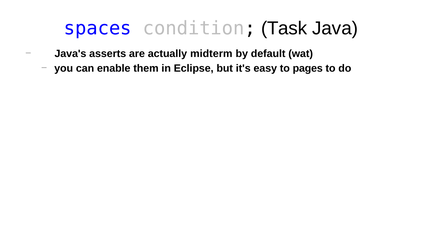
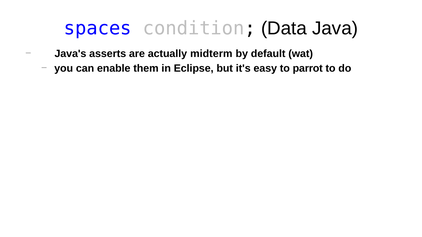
Task: Task -> Data
pages: pages -> parrot
